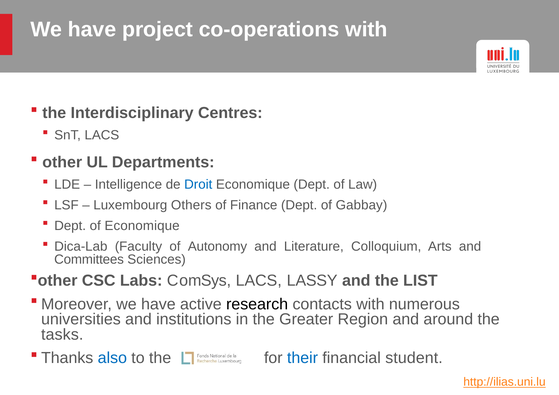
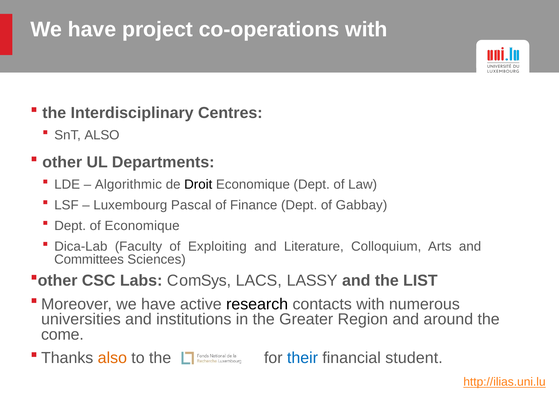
SnT LACS: LACS -> ALSO
Intelligence: Intelligence -> Algorithmic
Droit colour: blue -> black
Others: Others -> Pascal
Autonomy: Autonomy -> Exploiting
tasks: tasks -> come
also at (112, 358) colour: blue -> orange
